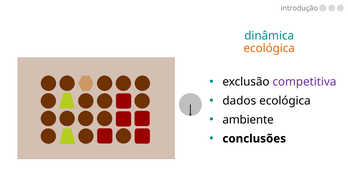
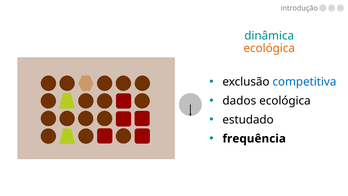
competitiva colour: purple -> blue
ambiente: ambiente -> estudado
conclusões: conclusões -> frequência
